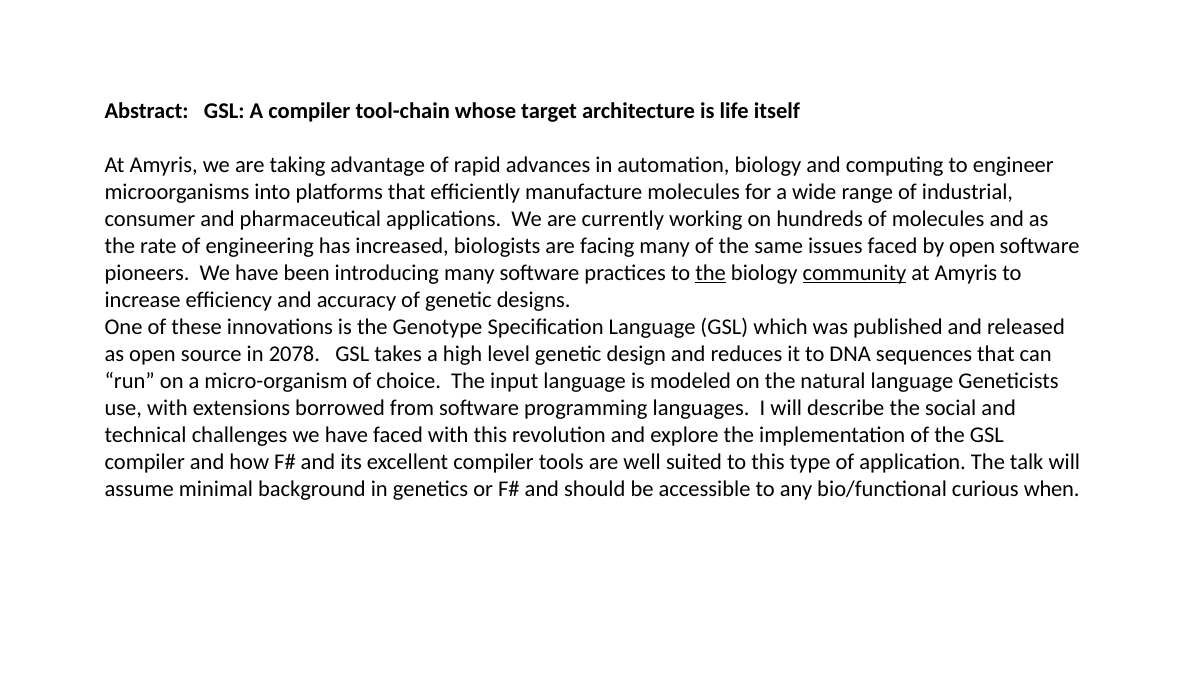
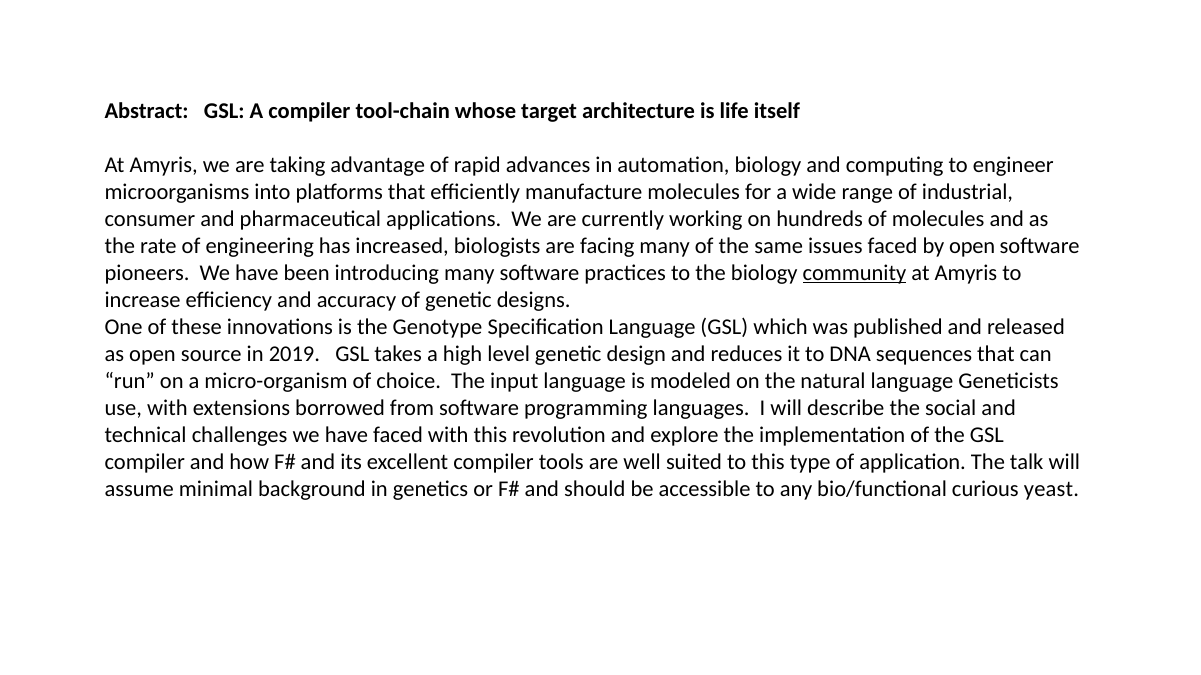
the at (711, 273) underline: present -> none
2078: 2078 -> 2019
when: when -> yeast
